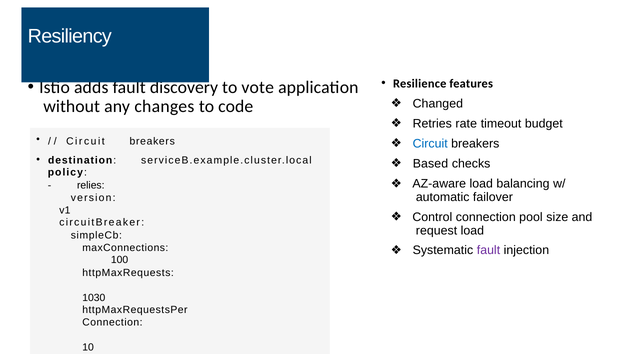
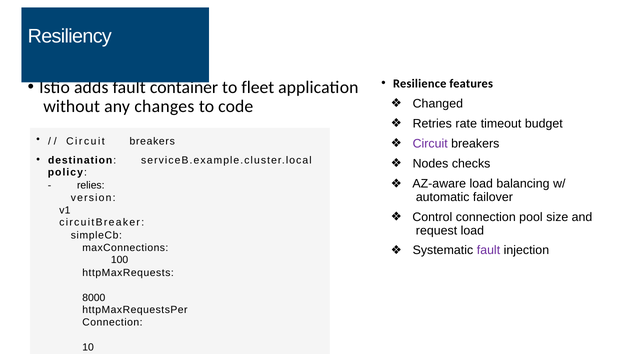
discovery: discovery -> container
vote: vote -> fleet
Circuit at (430, 143) colour: blue -> purple
Based: Based -> Nodes
1030: 1030 -> 8000
